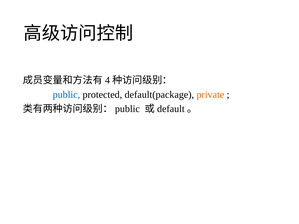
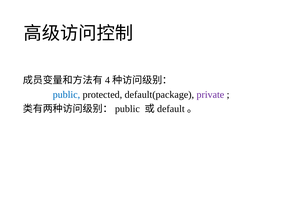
private colour: orange -> purple
